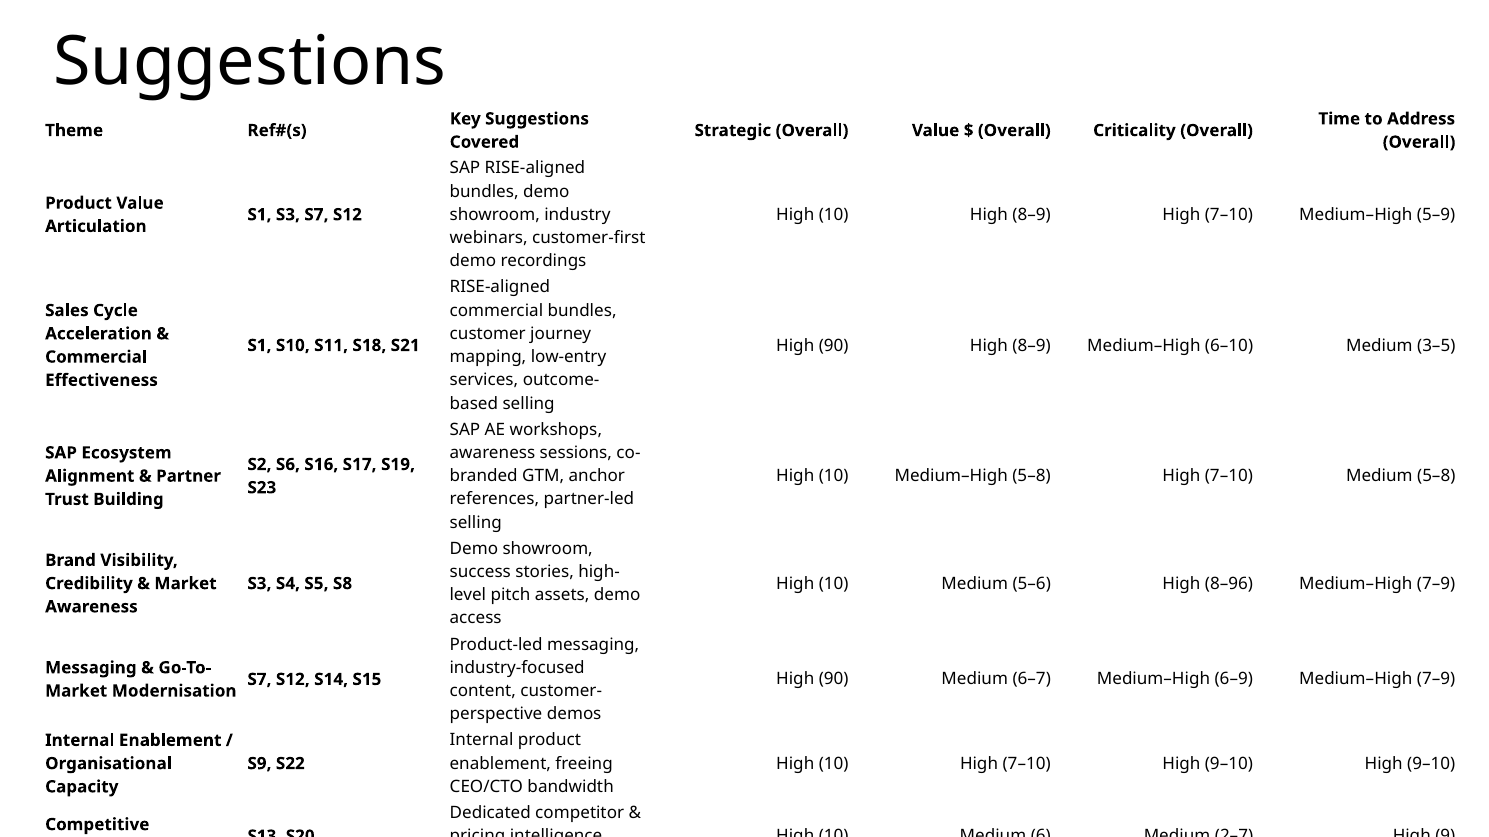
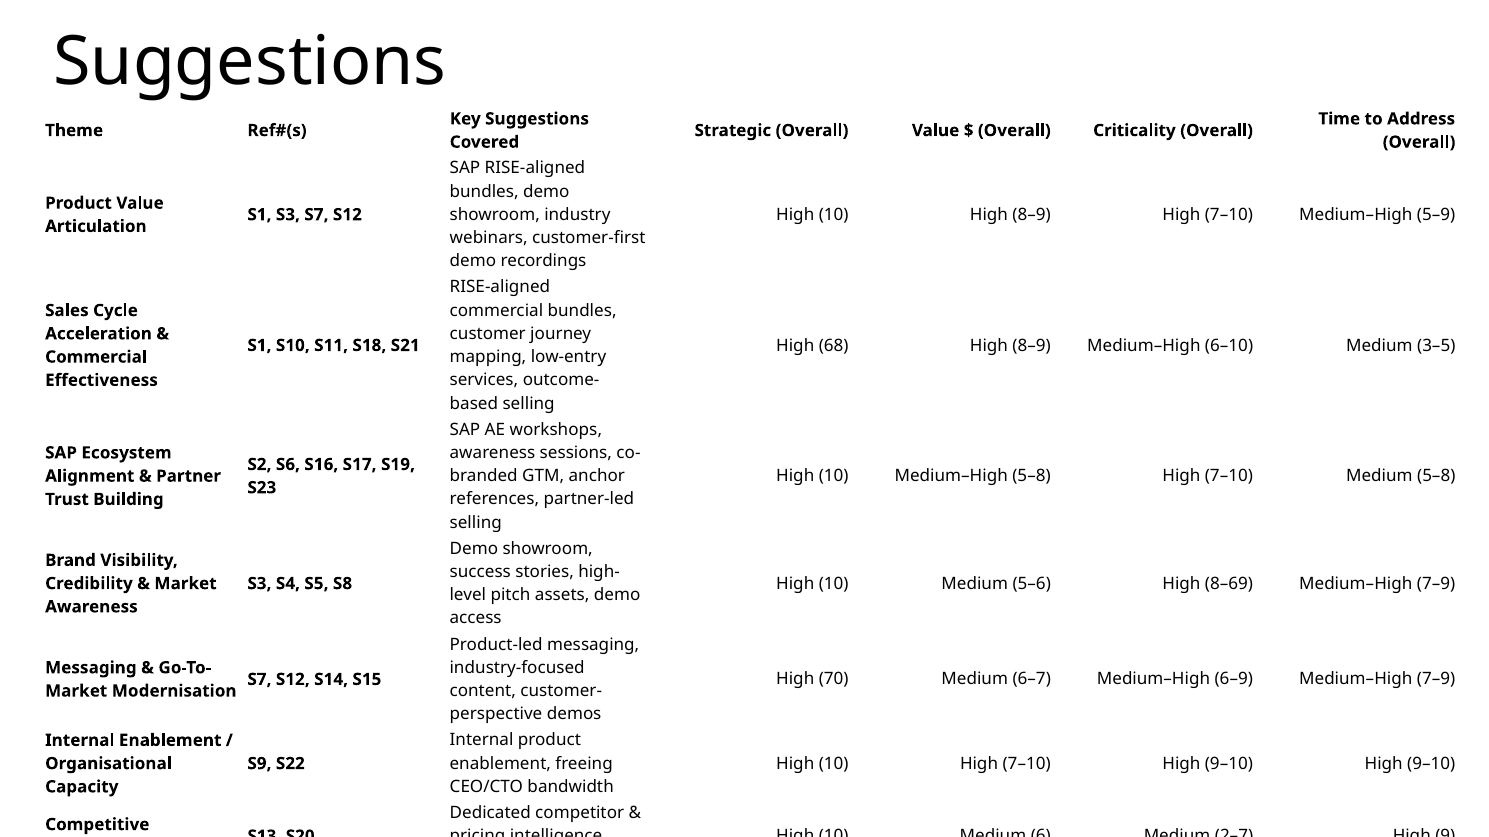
90 at (834, 346): 90 -> 68
8–96: 8–96 -> 8–69
90 at (834, 680): 90 -> 70
